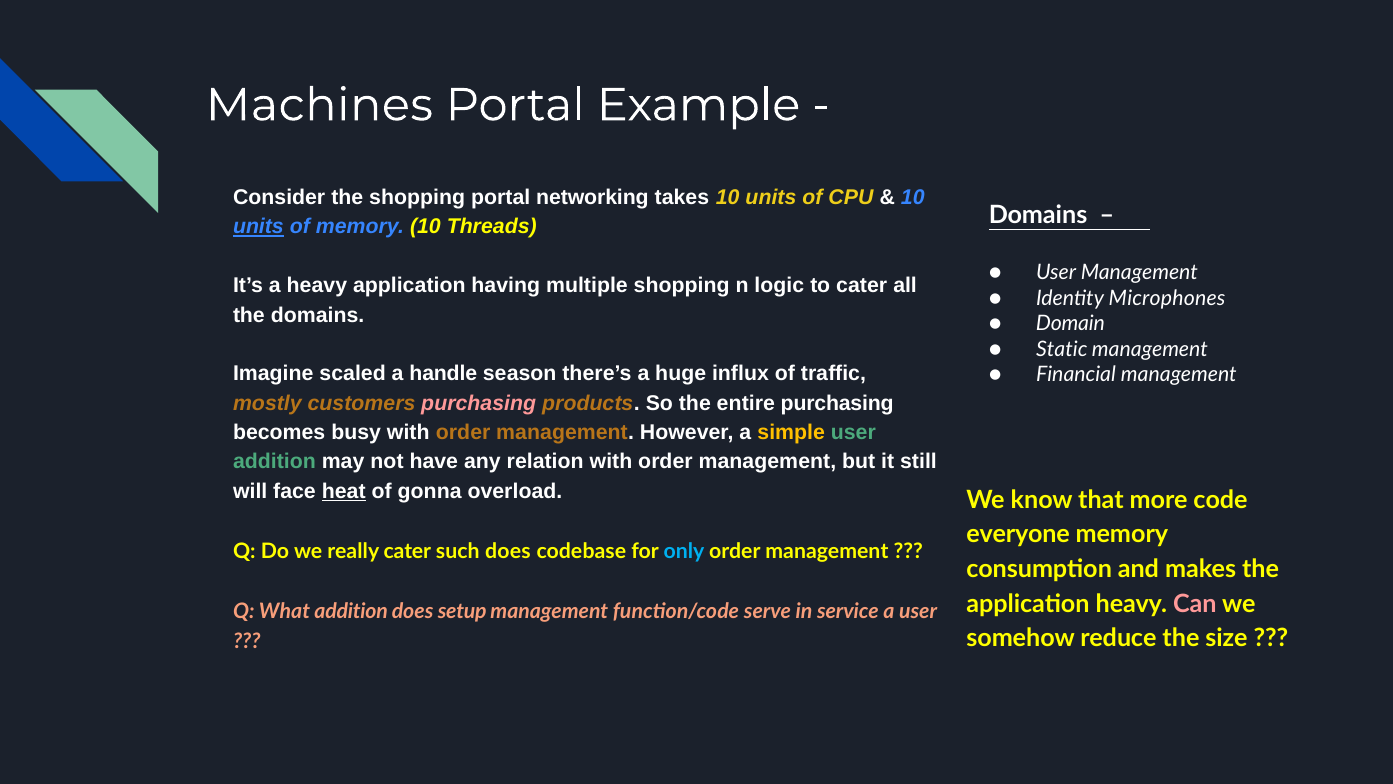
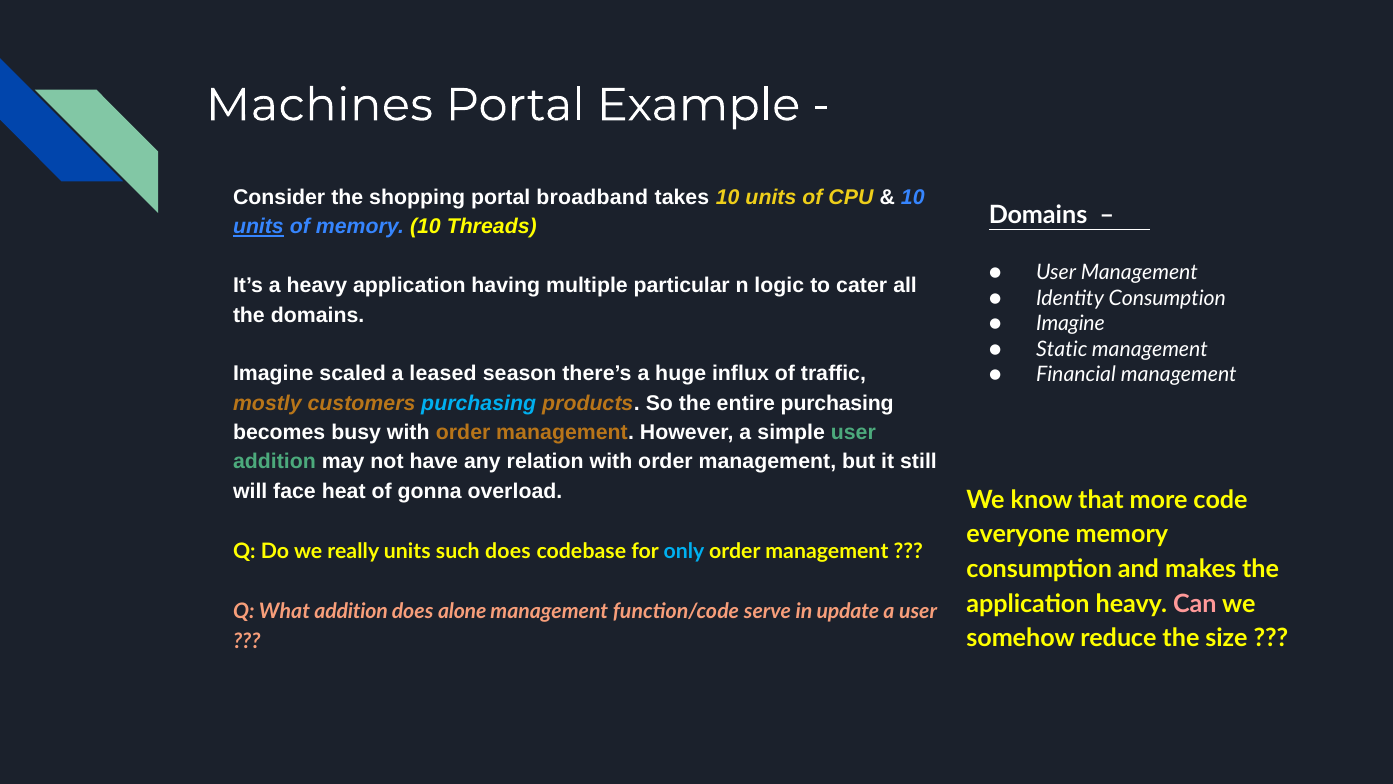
networking: networking -> broadband
multiple shopping: shopping -> particular
Identity Microphones: Microphones -> Consumption
Domain at (1070, 324): Domain -> Imagine
handle: handle -> leased
purchasing at (479, 403) colour: pink -> light blue
simple colour: yellow -> white
heat underline: present -> none
really cater: cater -> units
setup: setup -> alone
service: service -> update
